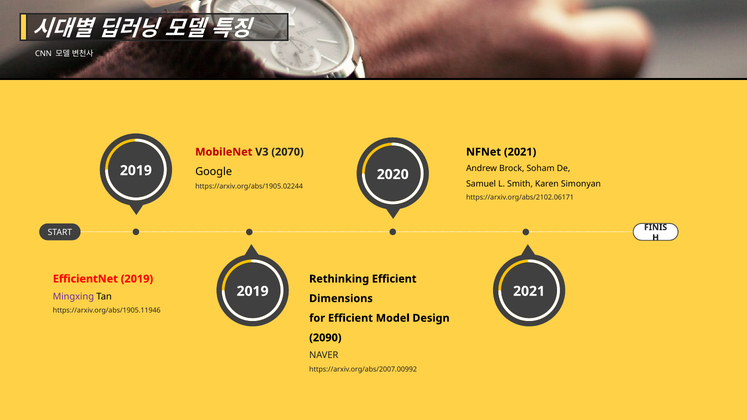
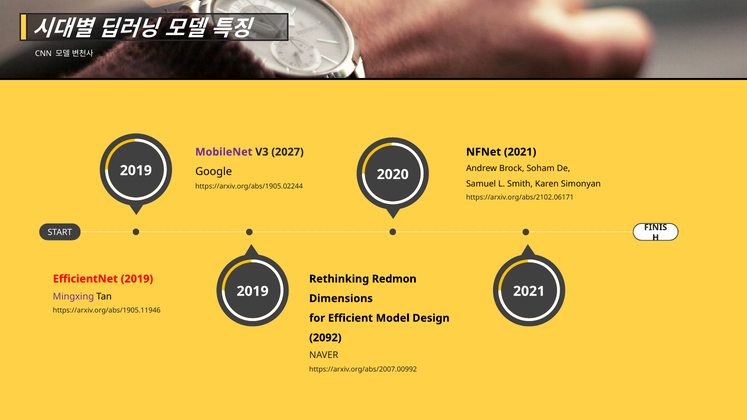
MobileNet colour: red -> purple
2070: 2070 -> 2027
Rethinking Efficient: Efficient -> Redmon
2090: 2090 -> 2092
